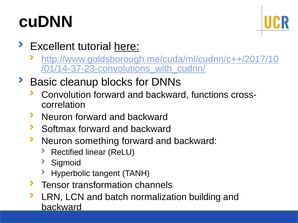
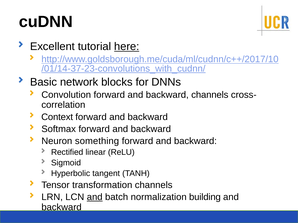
cleanup: cleanup -> network
backward functions: functions -> channels
Neuron at (57, 117): Neuron -> Context
and at (95, 197) underline: none -> present
